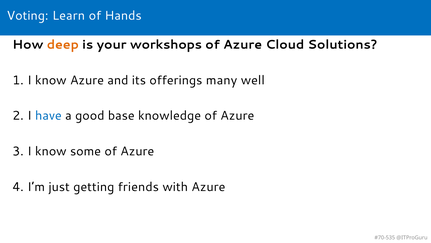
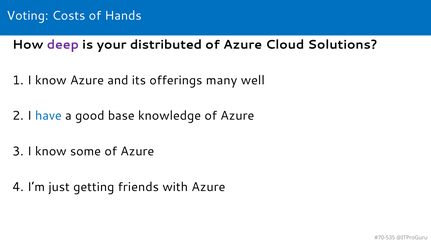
Learn: Learn -> Costs
deep colour: orange -> purple
workshops: workshops -> distributed
